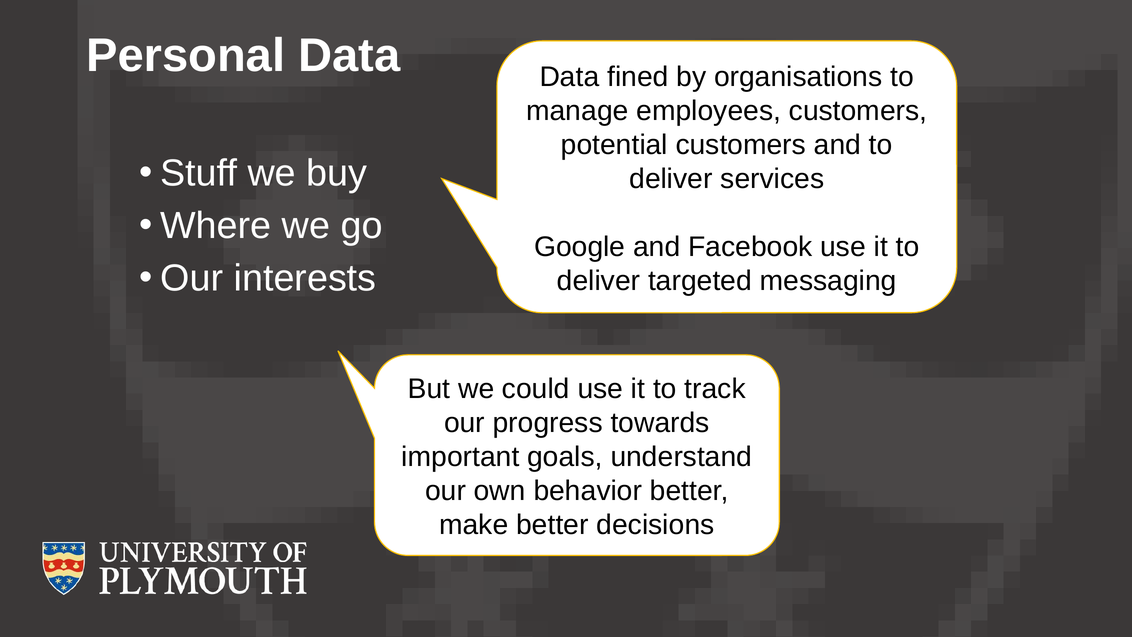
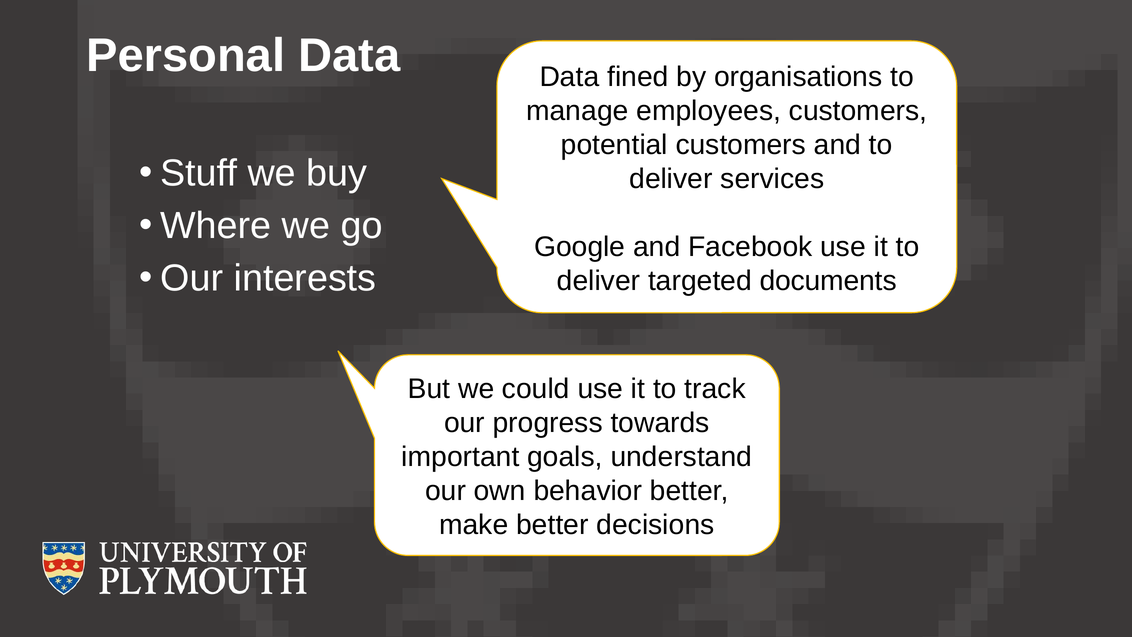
messaging: messaging -> documents
